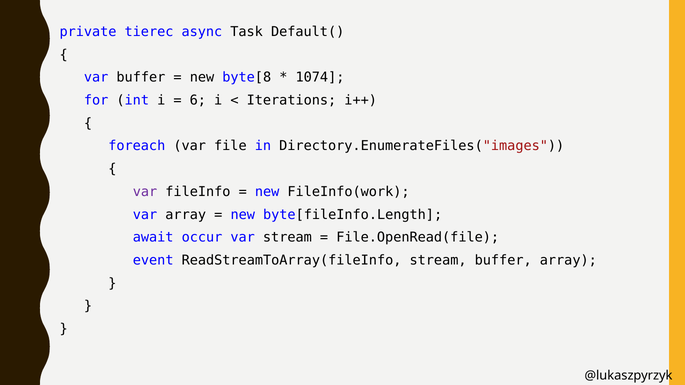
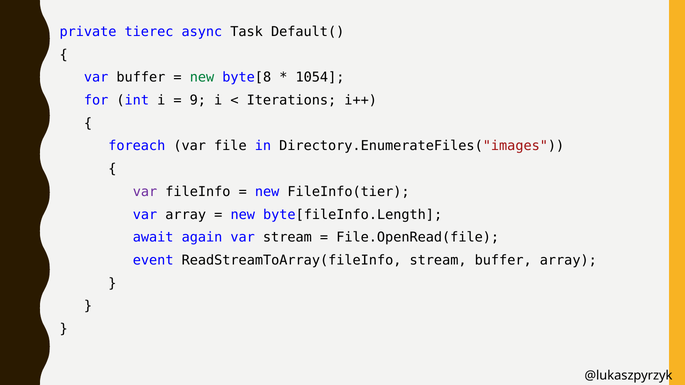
new at (202, 78) colour: black -> green
1074: 1074 -> 1054
6: 6 -> 9
FileInfo(work: FileInfo(work -> FileInfo(tier
occur: occur -> again
